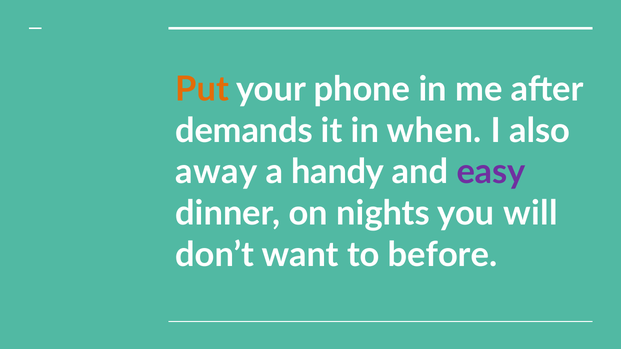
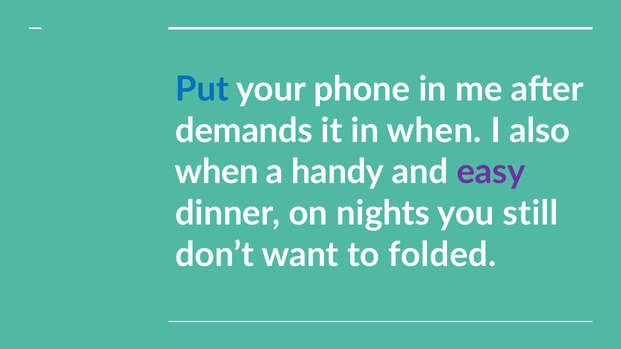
Put colour: orange -> blue
away at (216, 172): away -> when
will: will -> still
before: before -> folded
